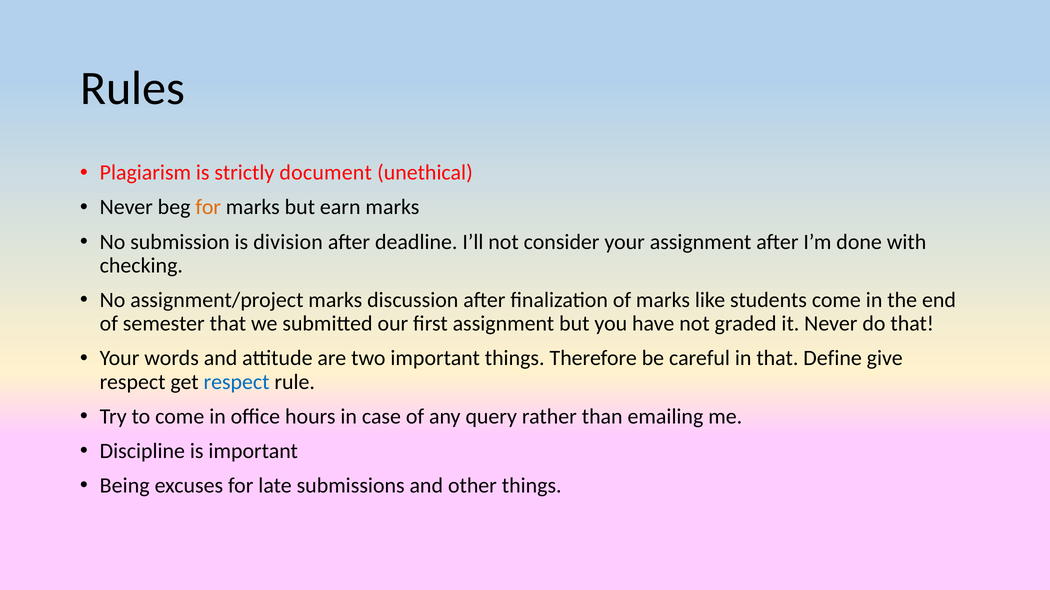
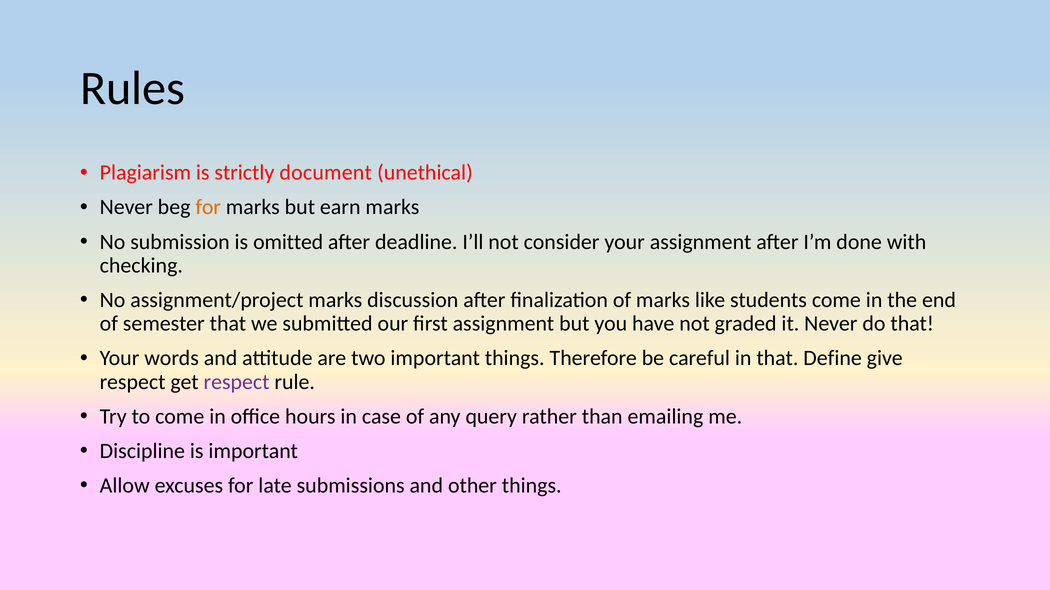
division: division -> omitted
respect at (237, 382) colour: blue -> purple
Being: Being -> Allow
